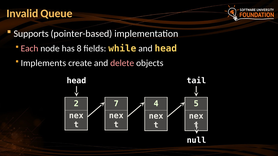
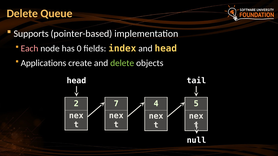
Invalid at (22, 14): Invalid -> Delete
8: 8 -> 0
while: while -> index
Implements: Implements -> Applications
delete at (122, 63) colour: pink -> light green
